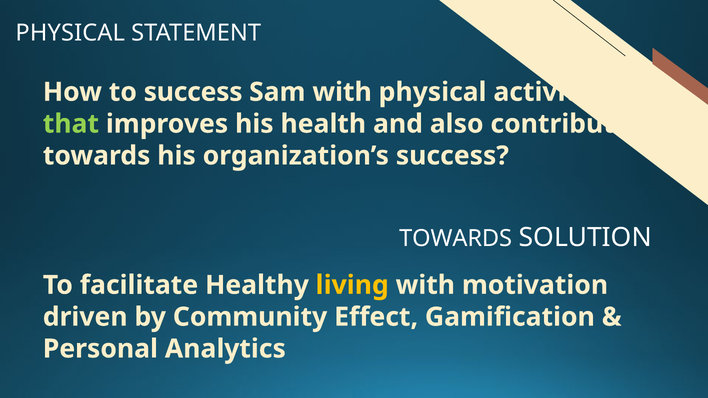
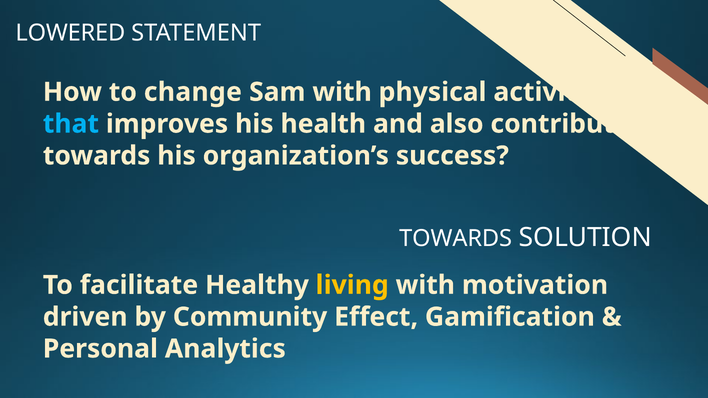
PHYSICAL at (70, 33): PHYSICAL -> LOWERED
to success: success -> change
that colour: light green -> light blue
